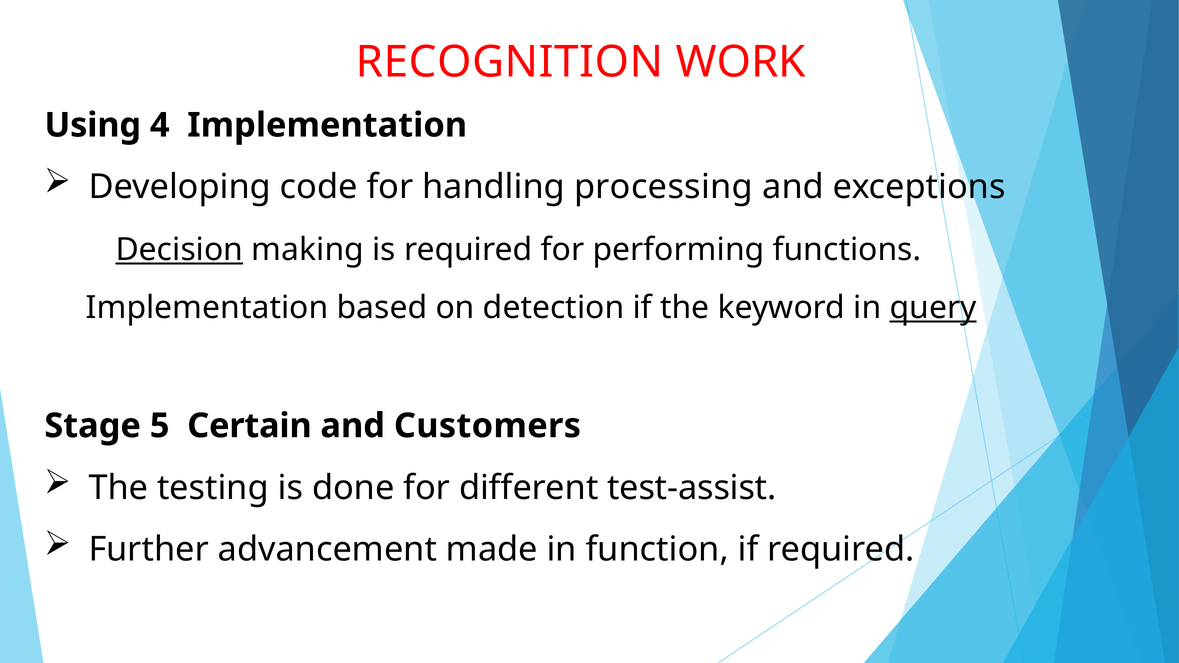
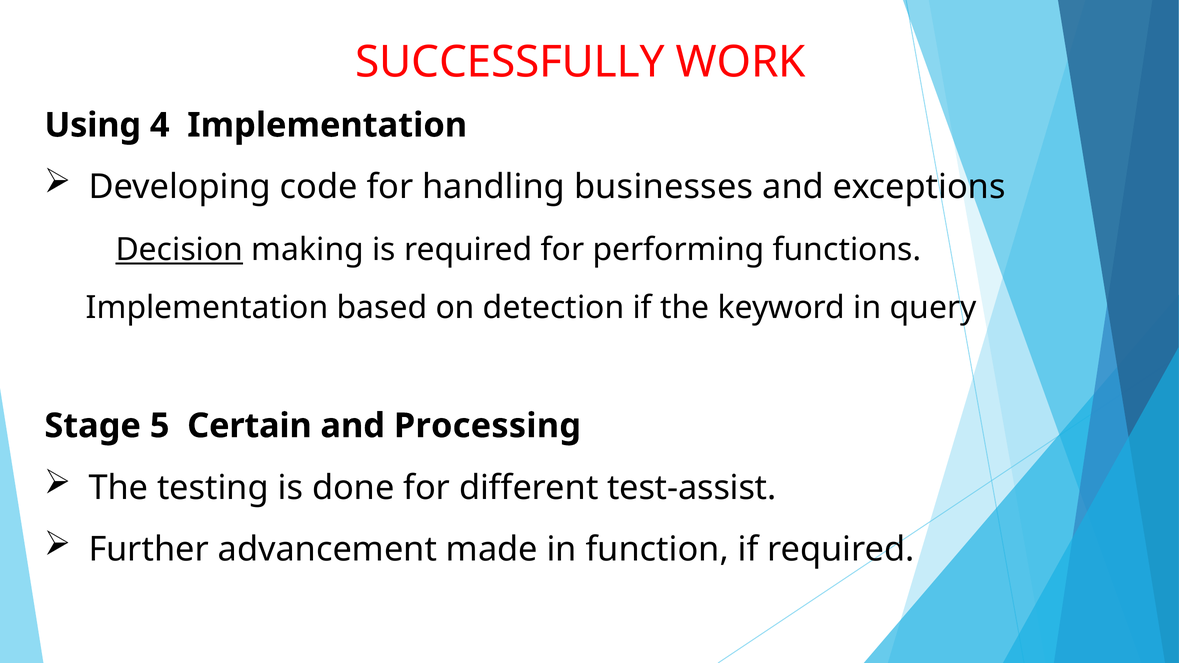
RECOGNITION: RECOGNITION -> SUCCESSFULLY
processing: processing -> businesses
query underline: present -> none
Customers: Customers -> Processing
